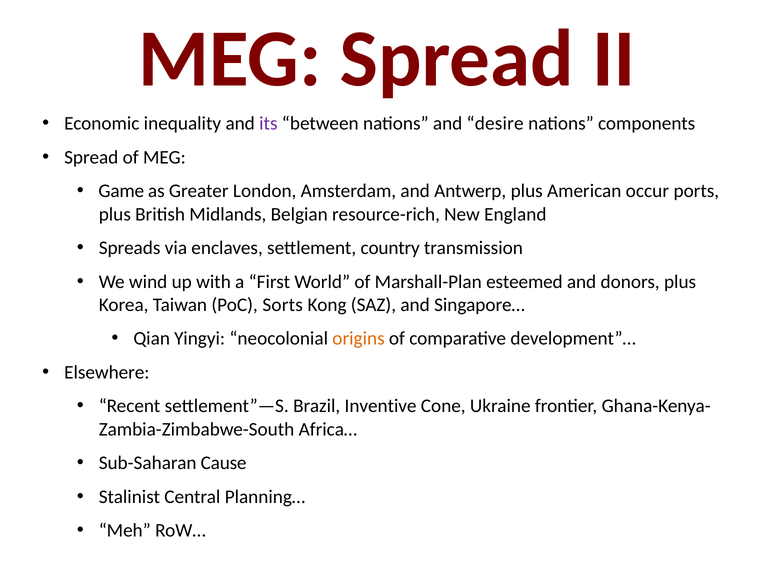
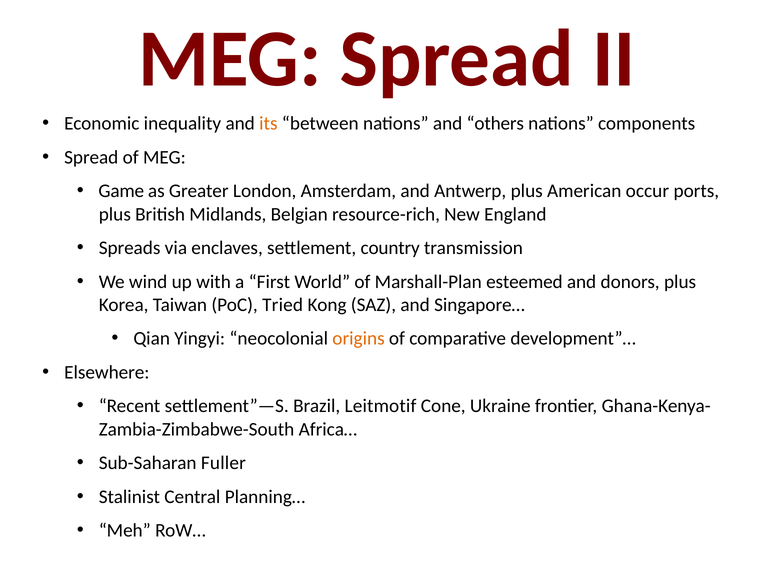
its colour: purple -> orange
desire: desire -> others
Sorts: Sorts -> Tried
Inventive: Inventive -> Leitmotif
Cause: Cause -> Fuller
